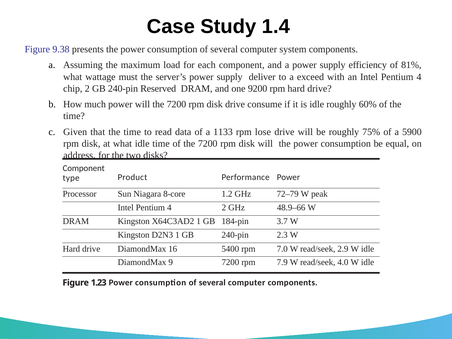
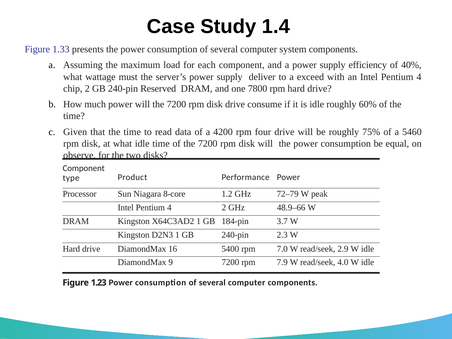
9.38: 9.38 -> 1.33
81%: 81% -> 40%
9200: 9200 -> 7800
1133: 1133 -> 4200
lose: lose -> four
5900: 5900 -> 5460
address: address -> observe
